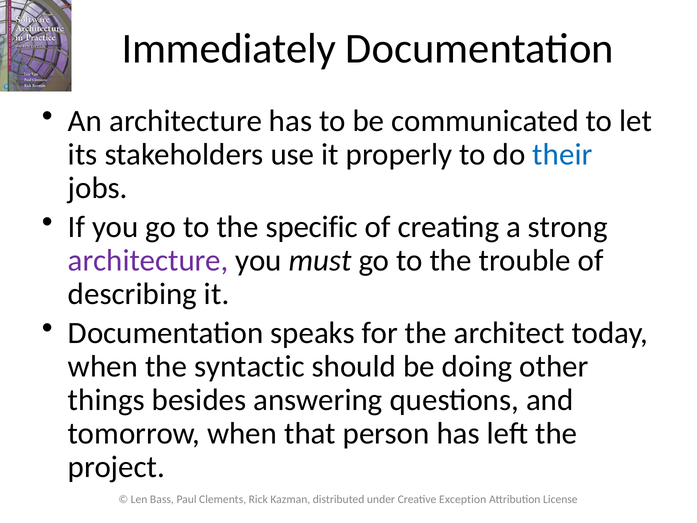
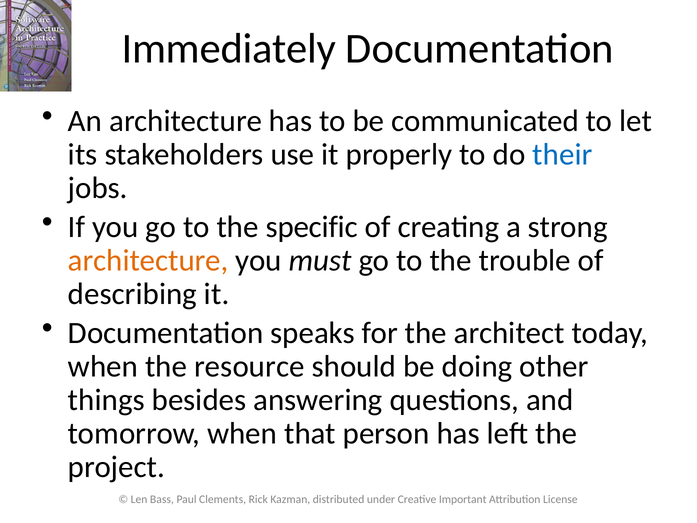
architecture at (148, 260) colour: purple -> orange
syntactic: syntactic -> resource
Exception: Exception -> Important
